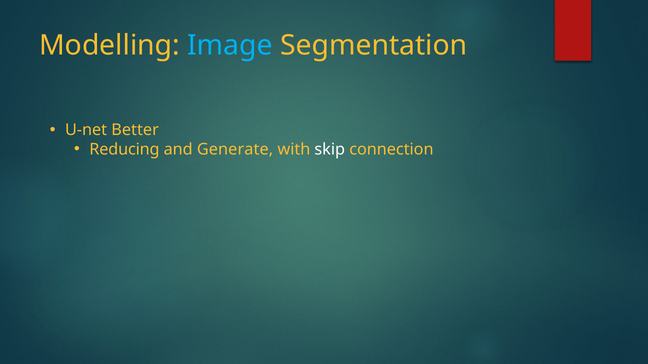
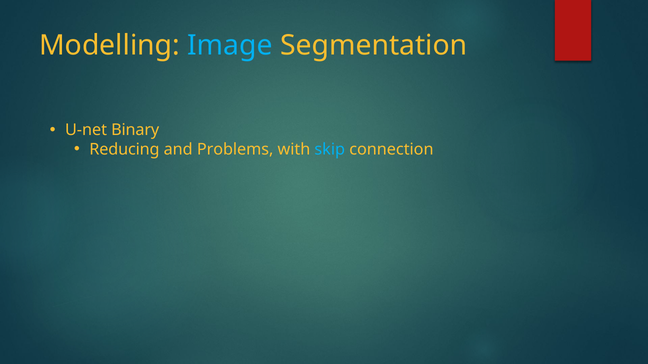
Better: Better -> Binary
Generate: Generate -> Problems
skip colour: white -> light blue
